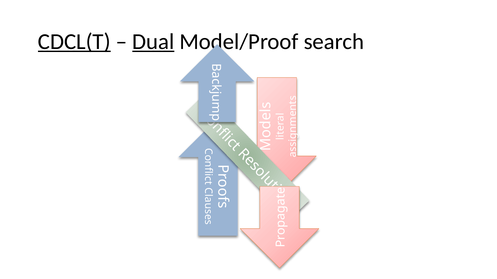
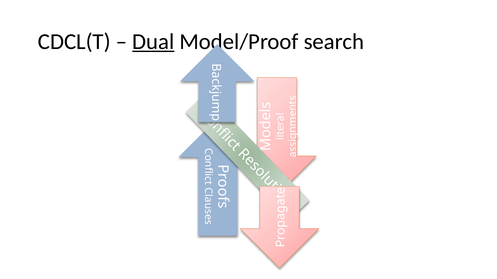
CDCL(T underline: present -> none
